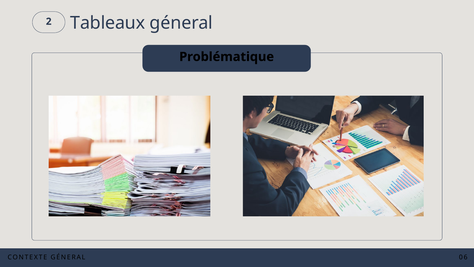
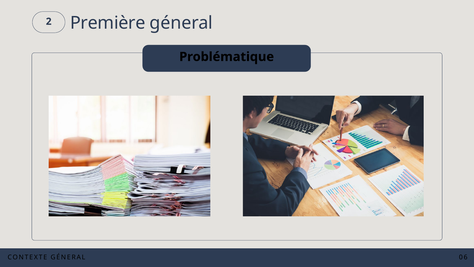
Tableaux: Tableaux -> Première
